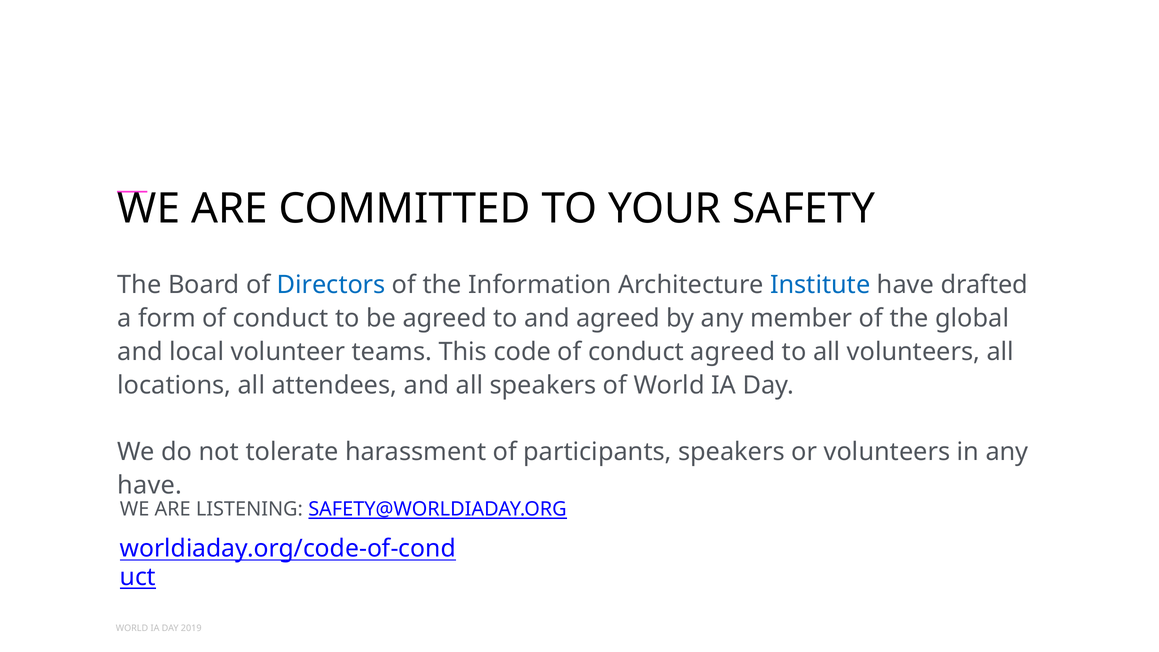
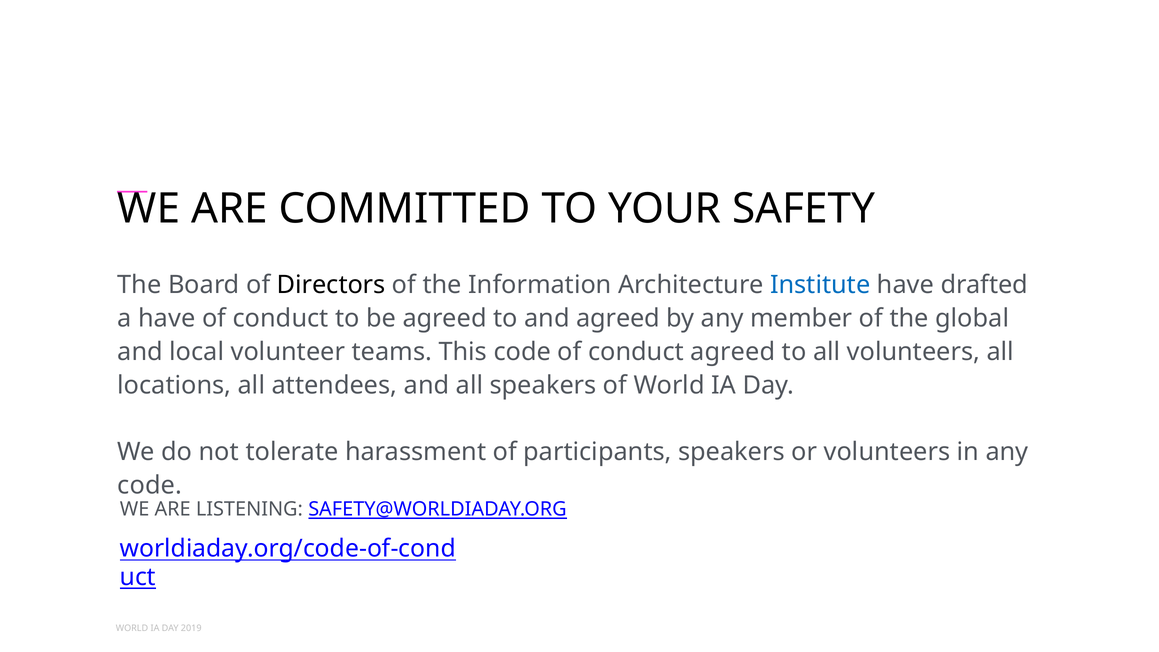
Directors colour: blue -> black
a form: form -> have
have at (150, 486): have -> code
